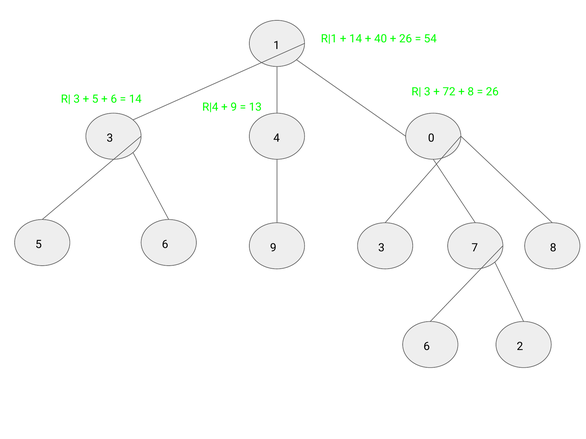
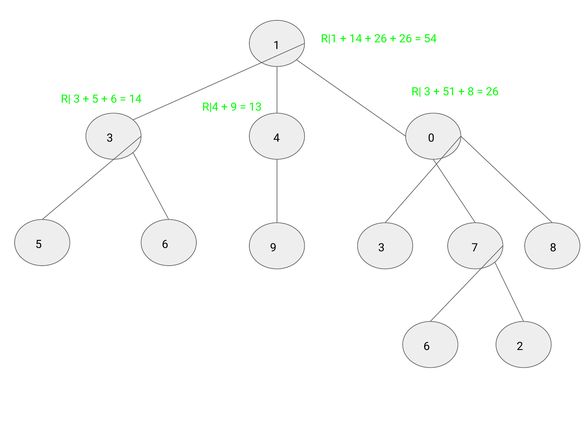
40 at (381, 39): 40 -> 26
72: 72 -> 51
